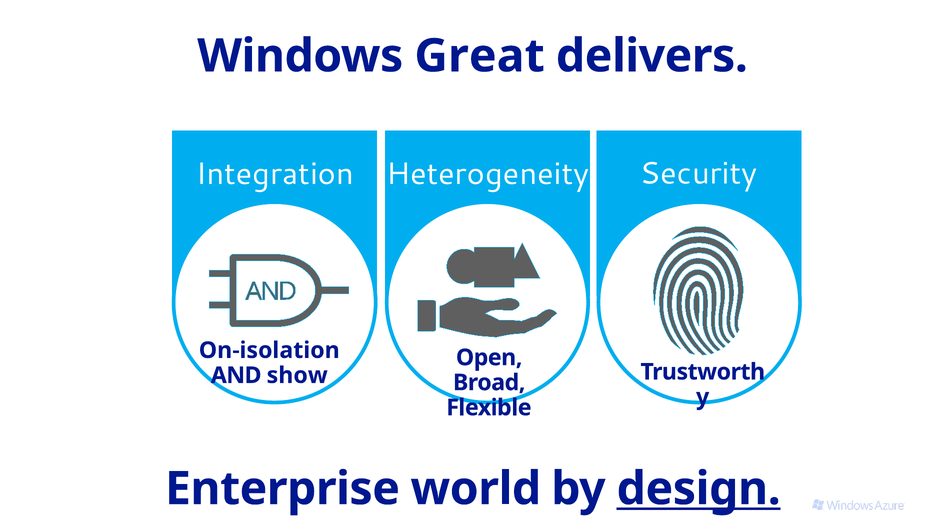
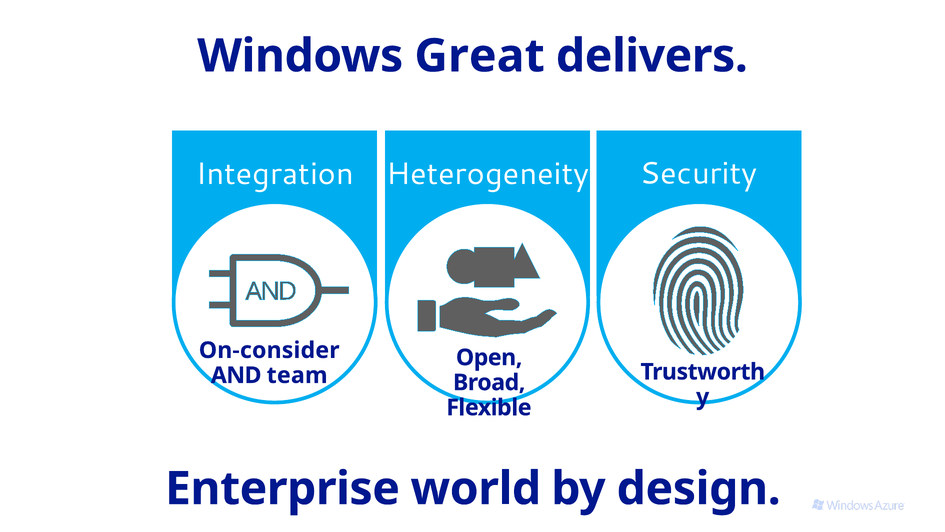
On-isolation: On-isolation -> On-consider
show: show -> team
design underline: present -> none
